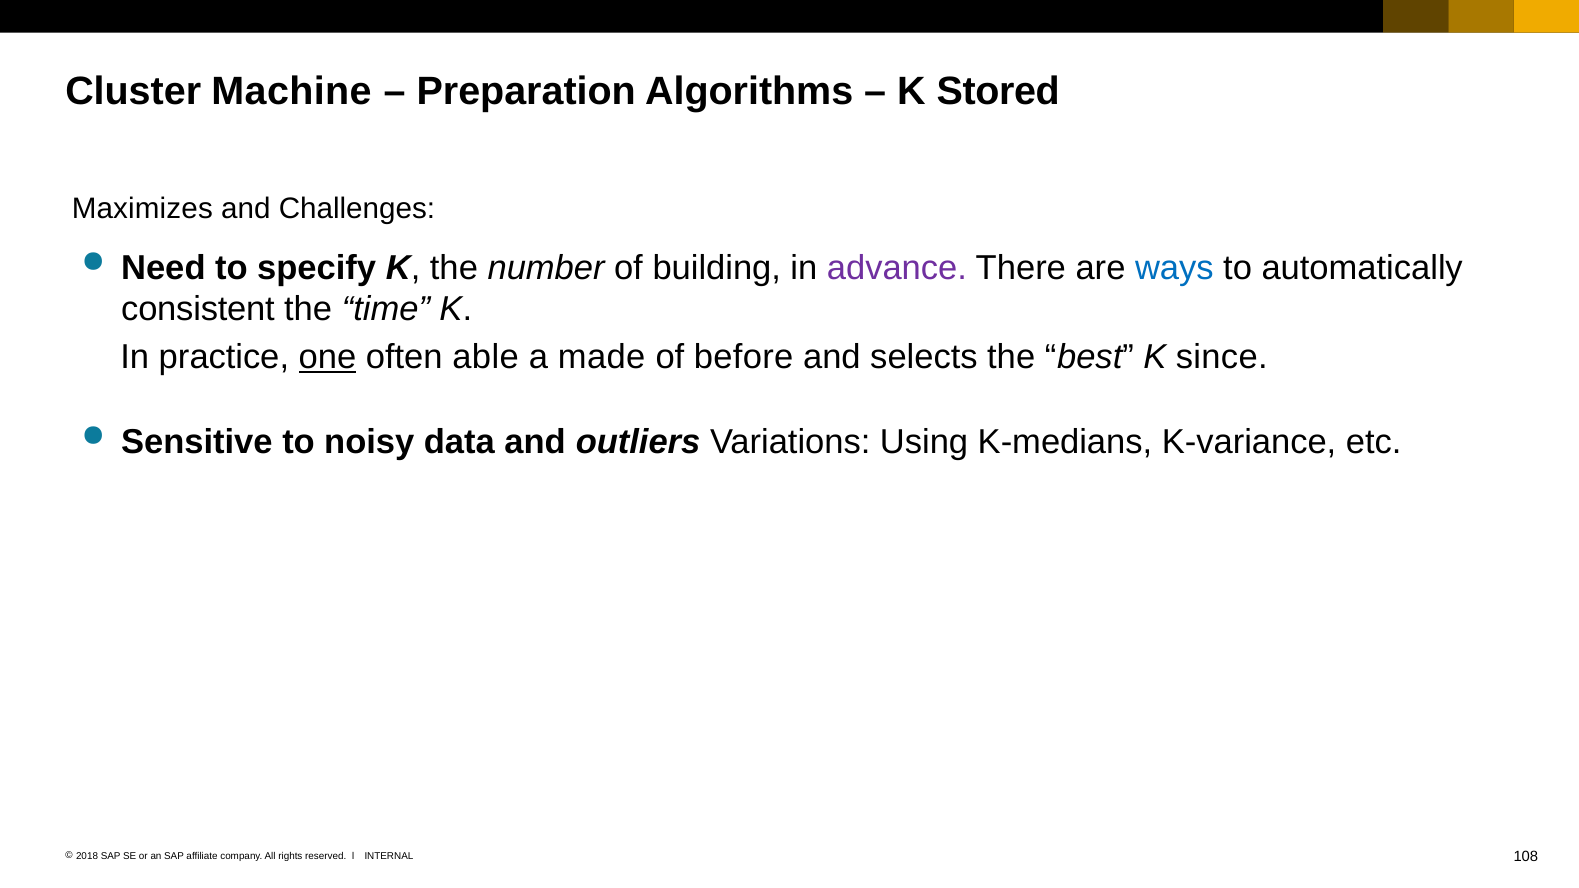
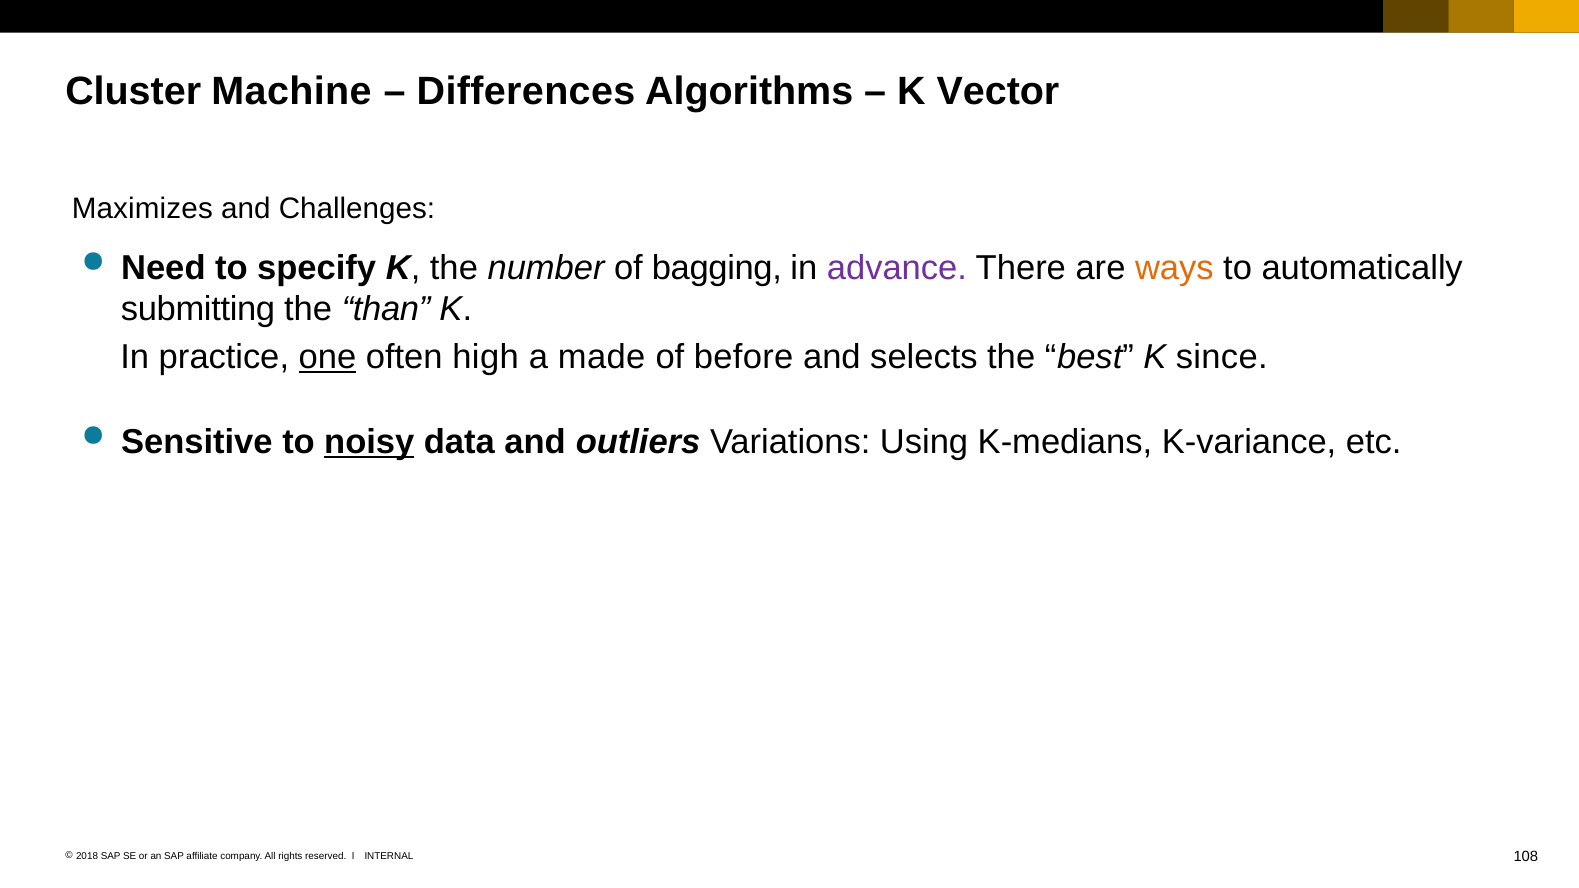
Preparation: Preparation -> Differences
Stored: Stored -> Vector
building: building -> bagging
ways colour: blue -> orange
consistent: consistent -> submitting
time: time -> than
able: able -> high
noisy underline: none -> present
